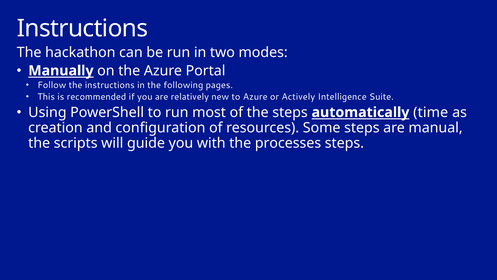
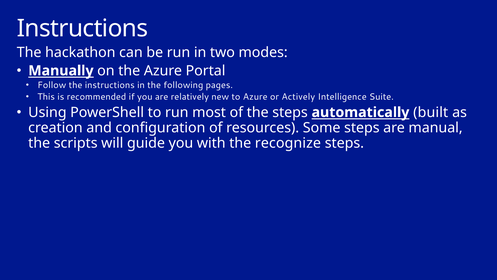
time: time -> built
processes: processes -> recognize
